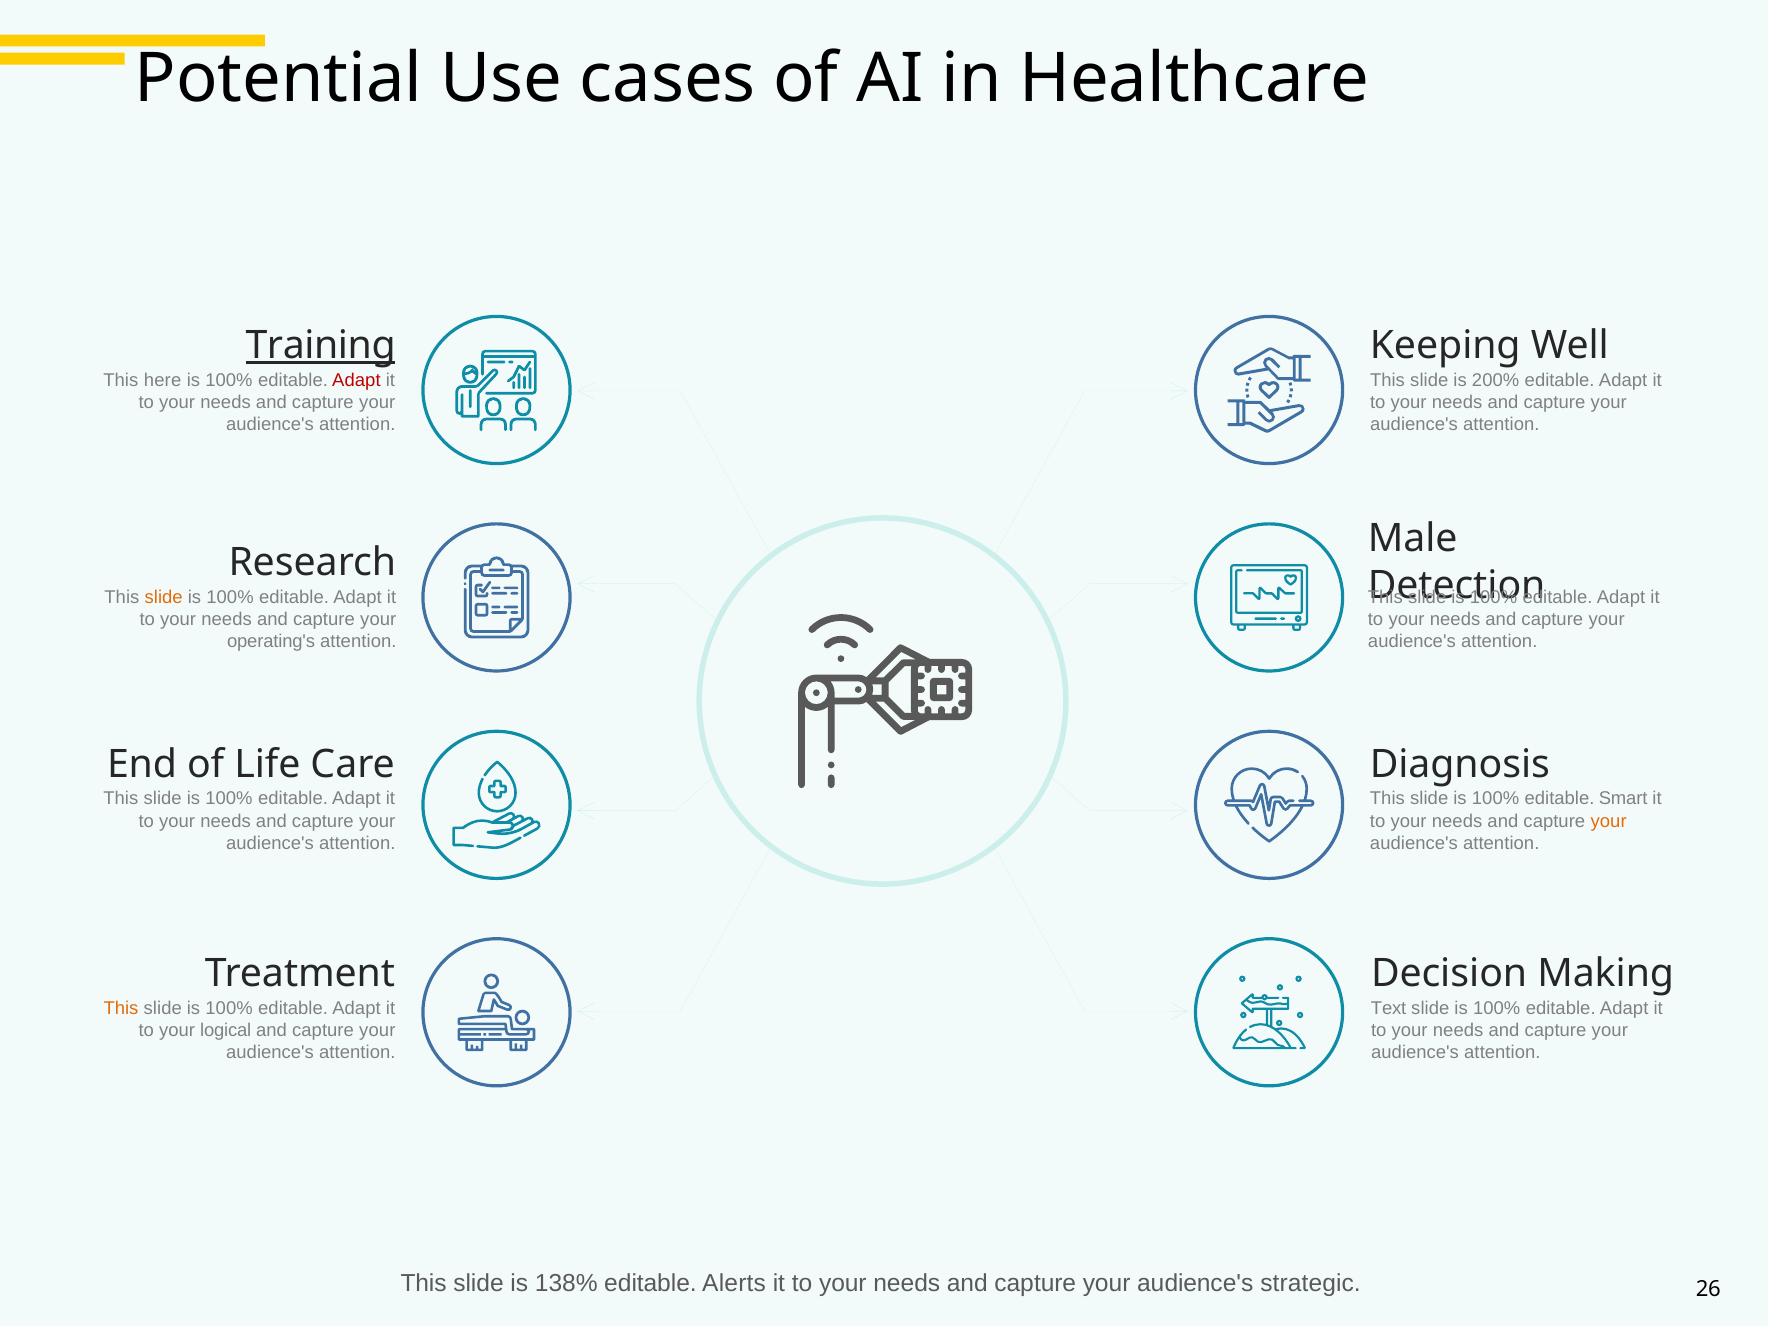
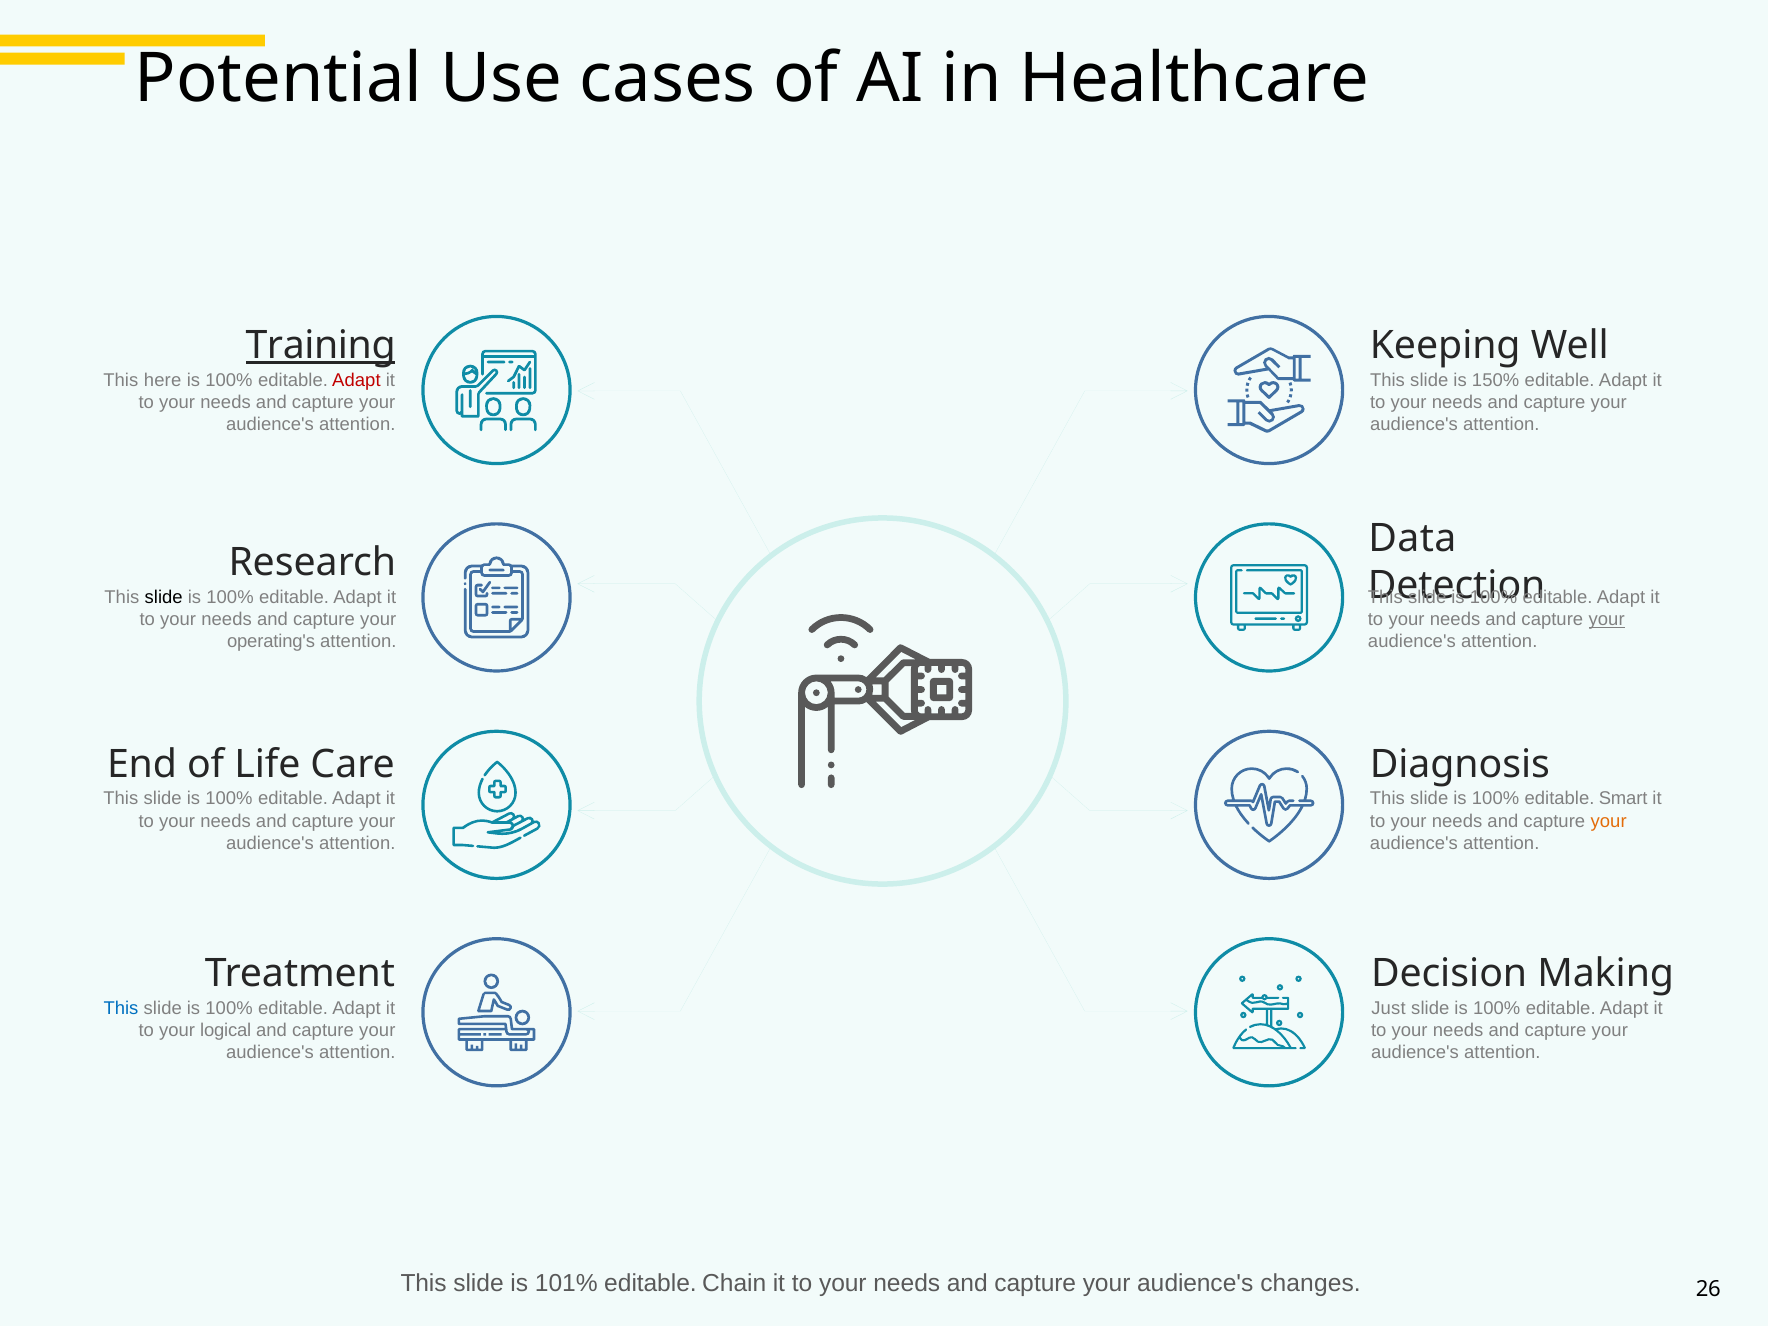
200%: 200% -> 150%
Male: Male -> Data
slide at (164, 597) colour: orange -> black
your at (1607, 619) underline: none -> present
This at (121, 1008) colour: orange -> blue
Text: Text -> Just
138%: 138% -> 101%
Alerts: Alerts -> Chain
strategic: strategic -> changes
